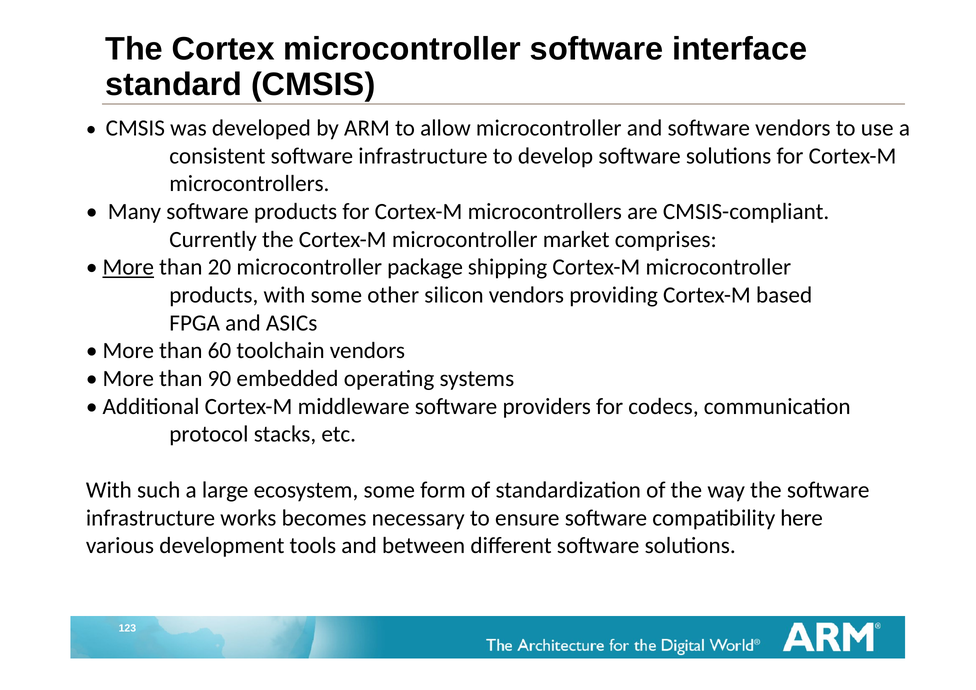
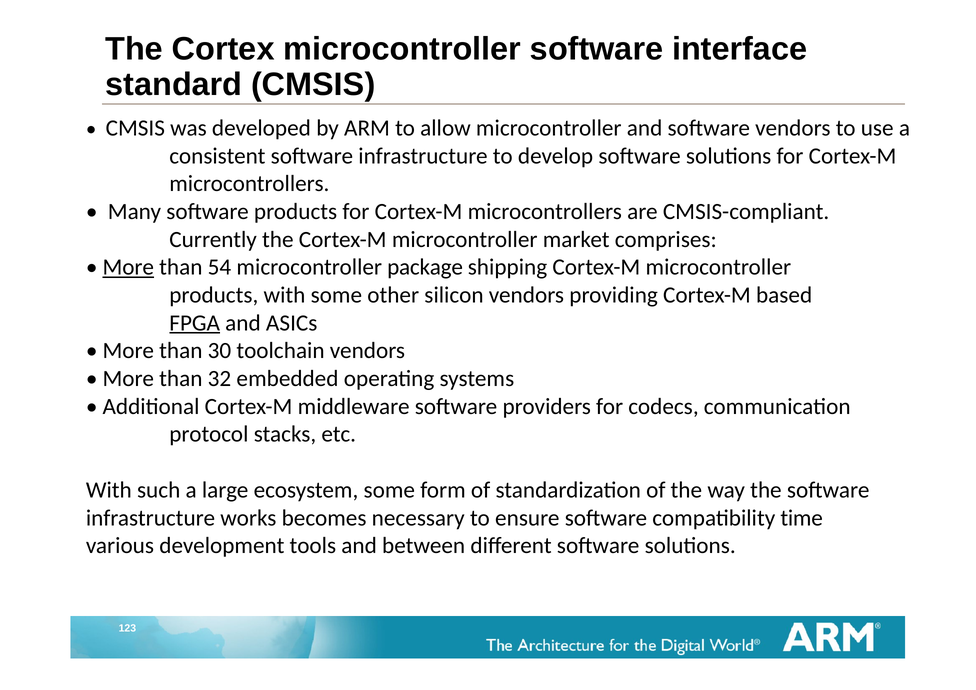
20: 20 -> 54
FPGA underline: none -> present
60: 60 -> 30
90: 90 -> 32
here: here -> time
